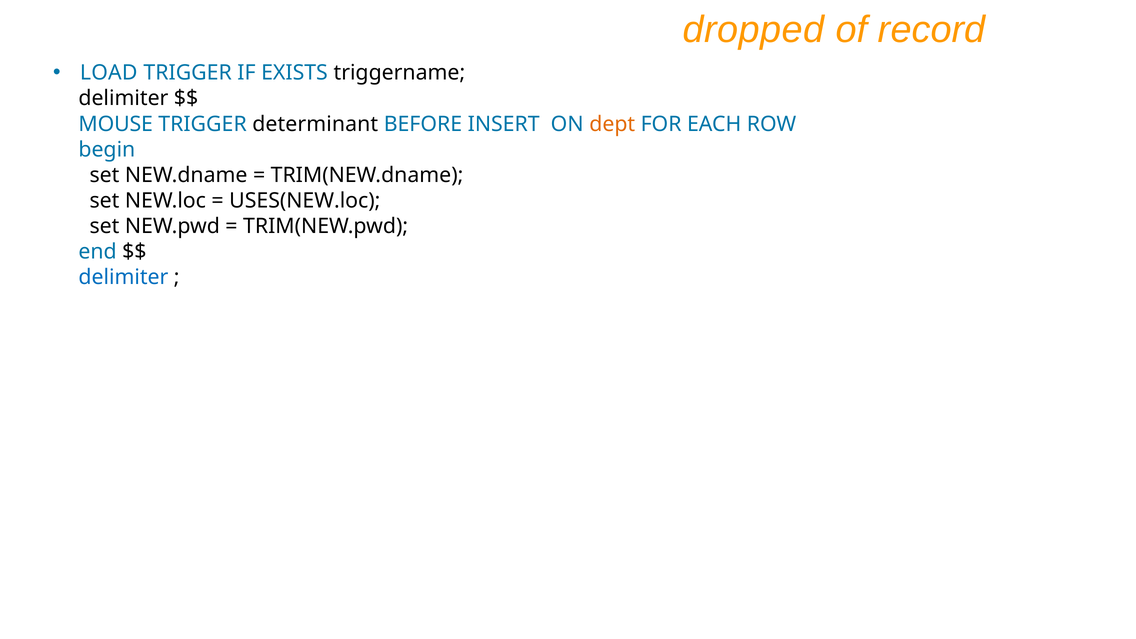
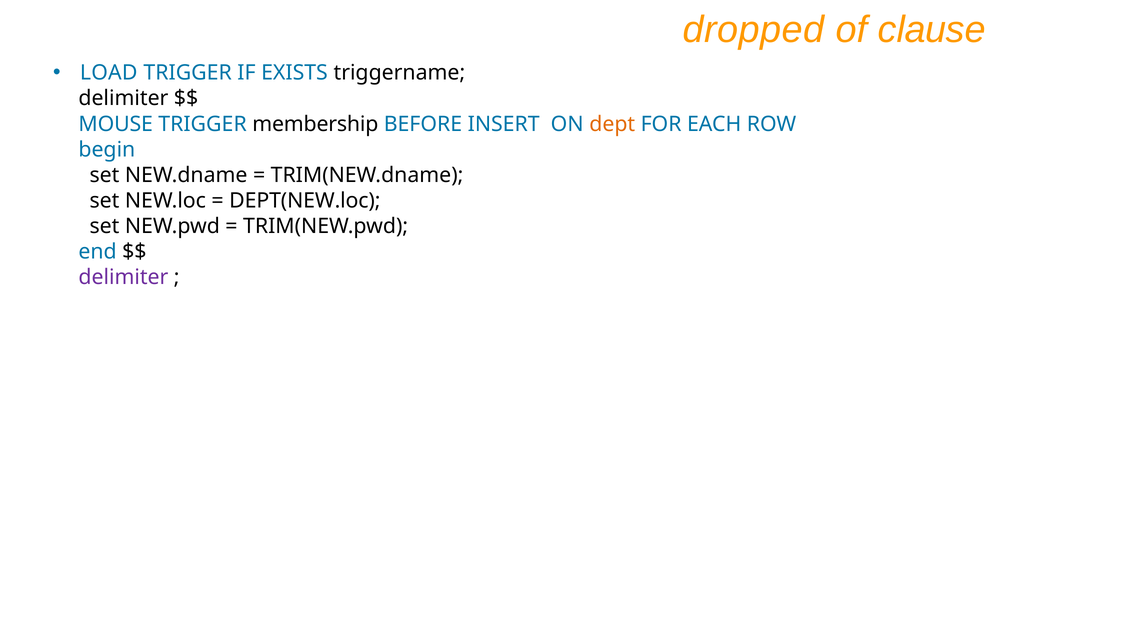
record: record -> clause
determinant: determinant -> membership
USES(NEW.loc: USES(NEW.loc -> DEPT(NEW.loc
delimiter at (123, 277) colour: blue -> purple
